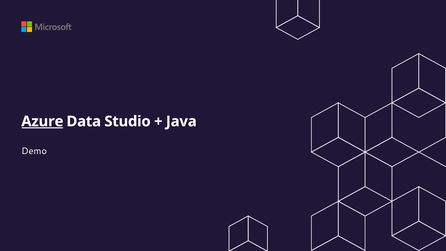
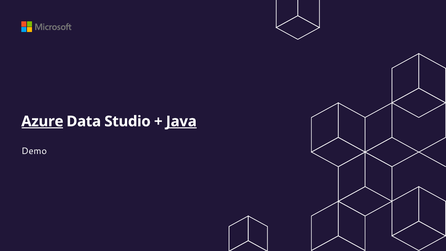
Java underline: none -> present
